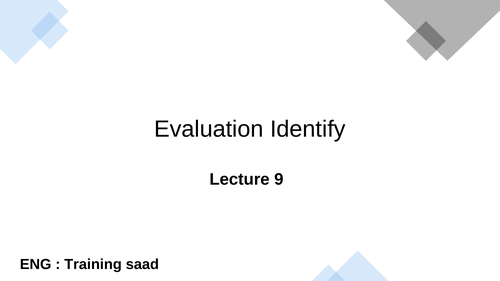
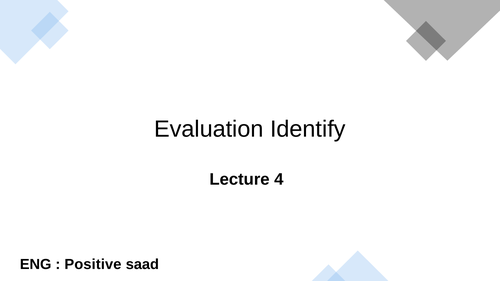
9: 9 -> 4
Training: Training -> Positive
